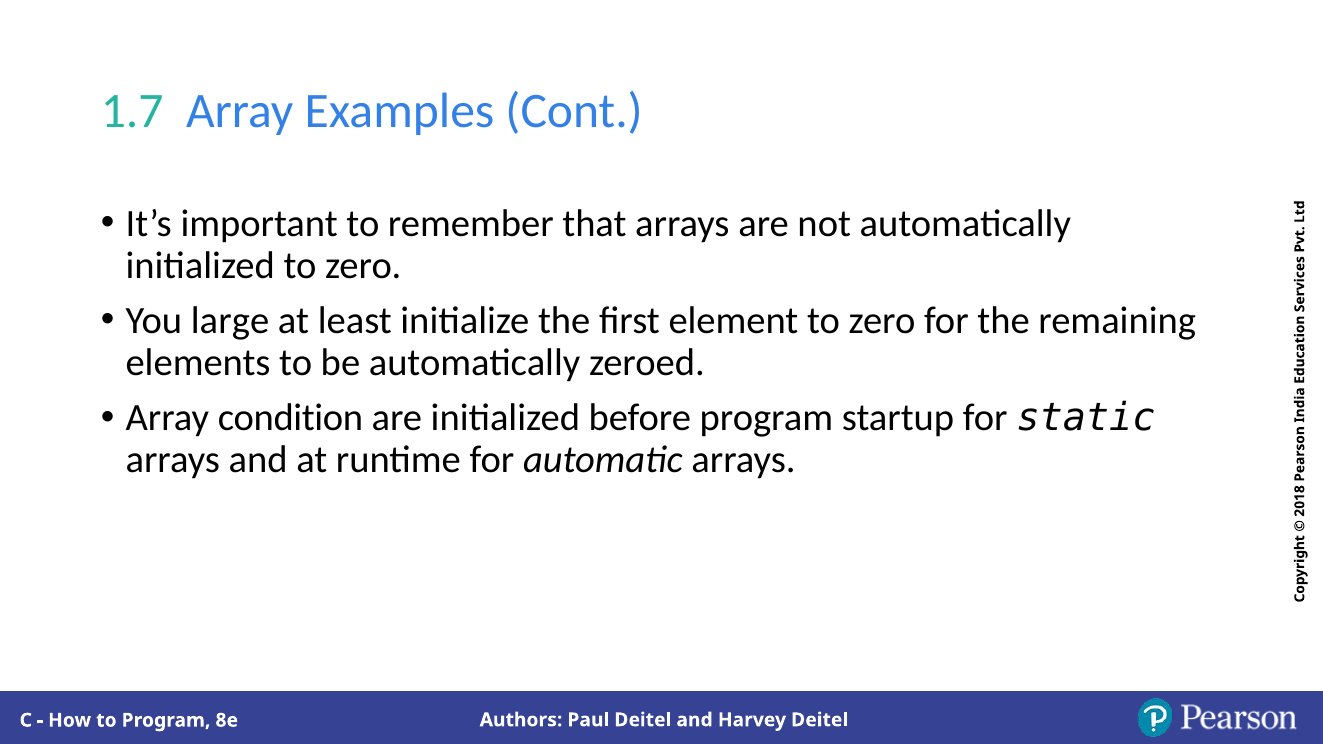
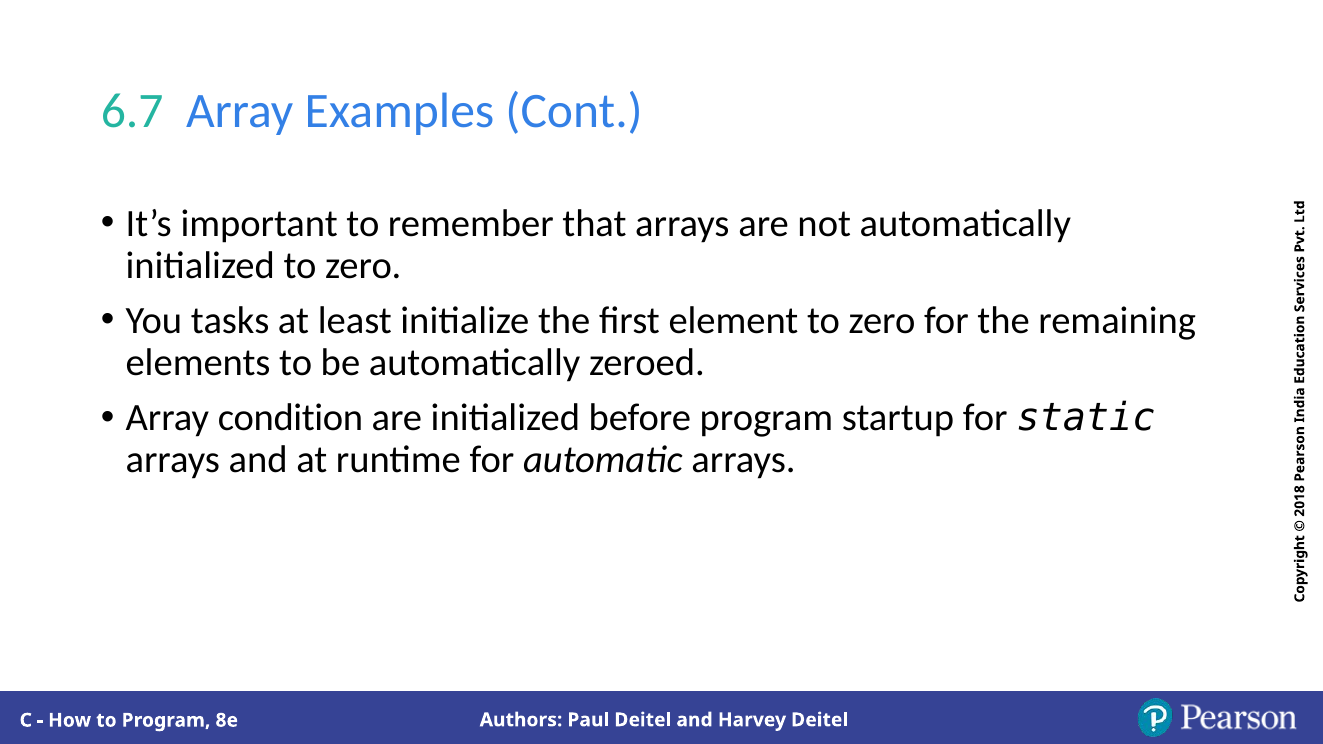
1.7: 1.7 -> 6.7
large: large -> tasks
